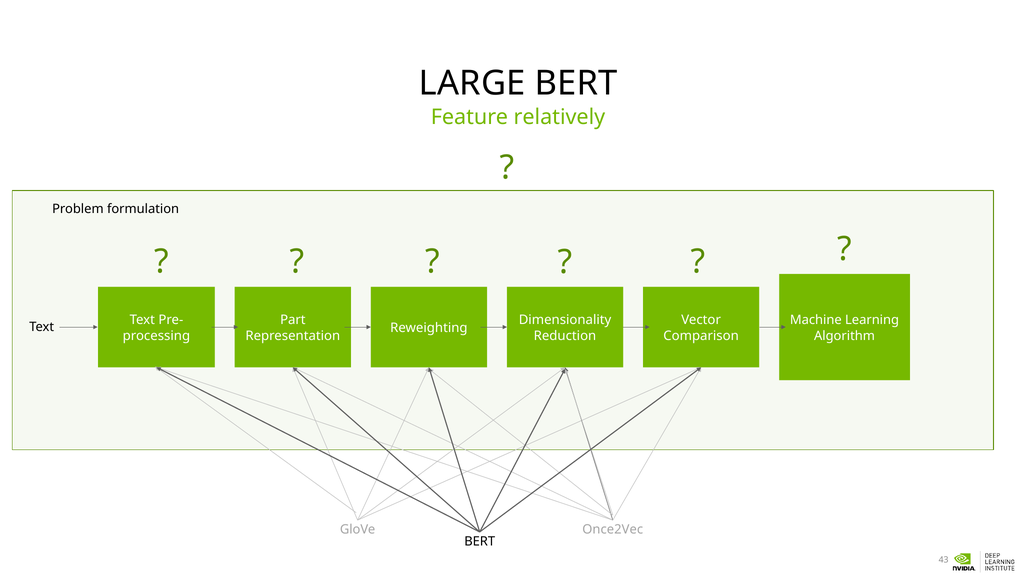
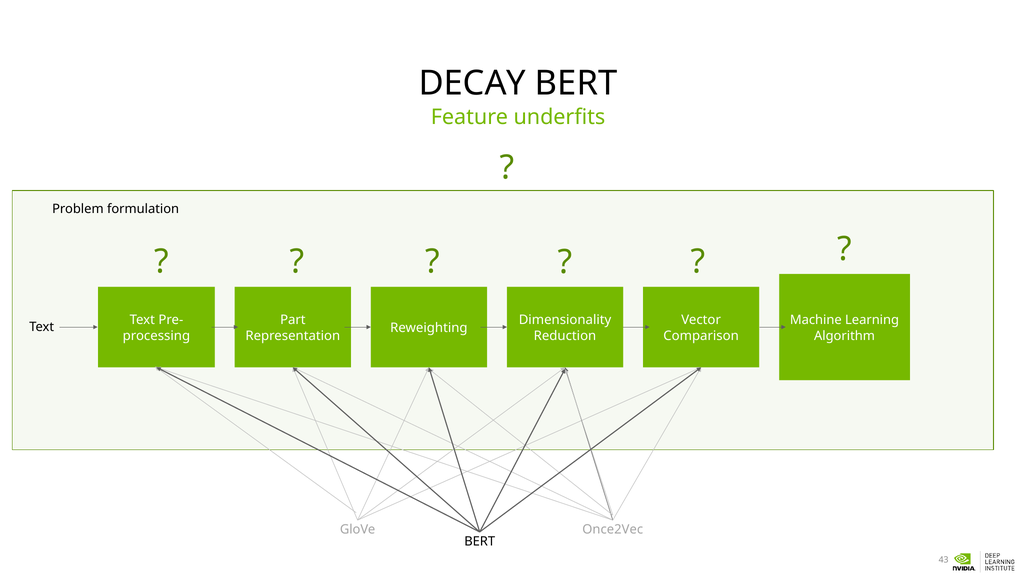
LARGE: LARGE -> DECAY
relatively: relatively -> underfits
